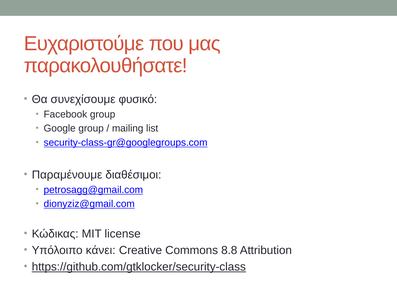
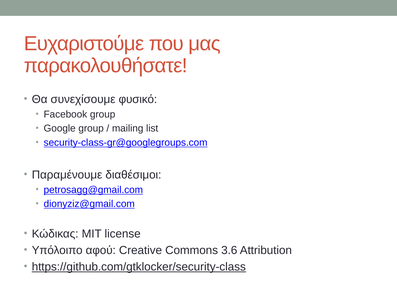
κάνει: κάνει -> αφού
8.8: 8.8 -> 3.6
